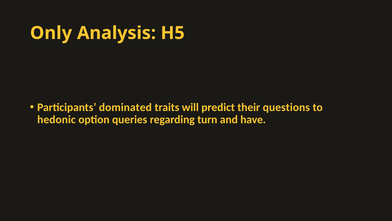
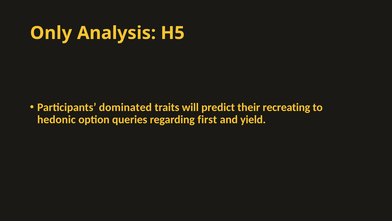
questions: questions -> recreating
turn: turn -> first
have: have -> yield
